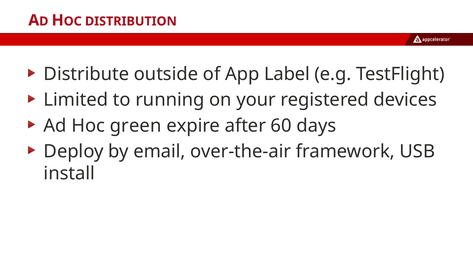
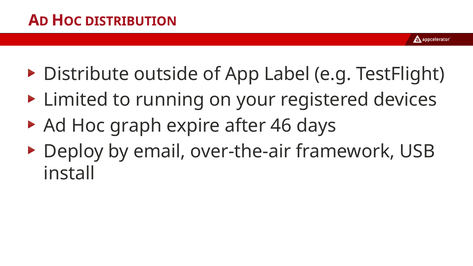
green: green -> graph
60: 60 -> 46
